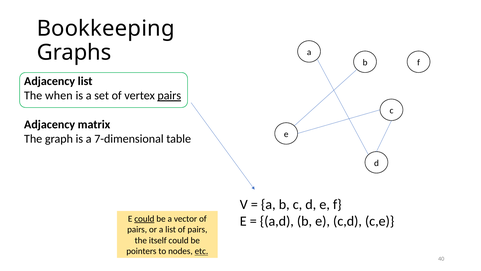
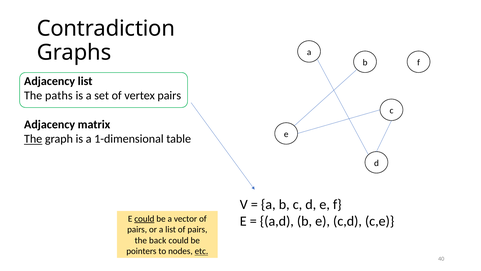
Bookkeeping: Bookkeeping -> Contradiction
when: when -> paths
pairs at (169, 96) underline: present -> none
The at (33, 139) underline: none -> present
7-dimensional: 7-dimensional -> 1-dimensional
itself: itself -> back
